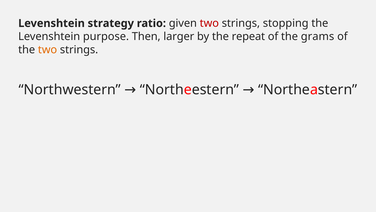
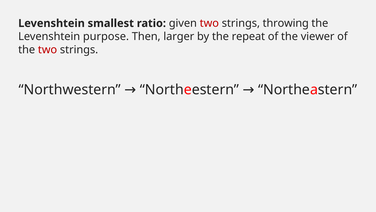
strategy: strategy -> smallest
stopping: stopping -> throwing
grams: grams -> viewer
two at (48, 50) colour: orange -> red
